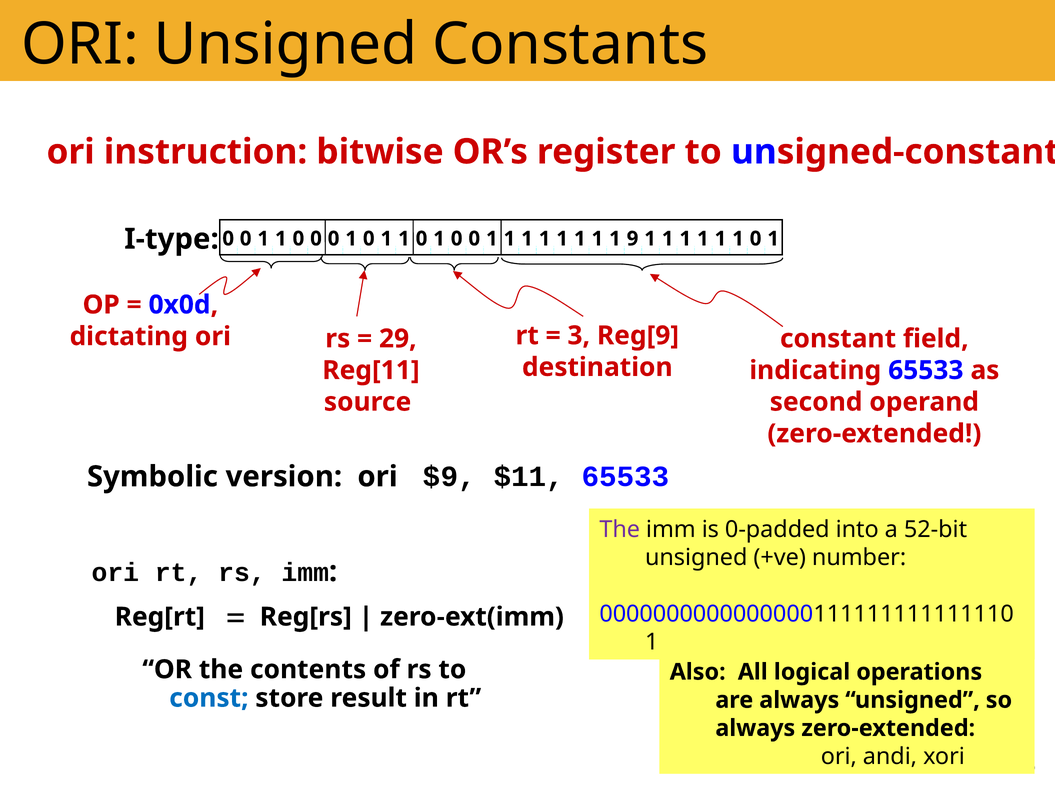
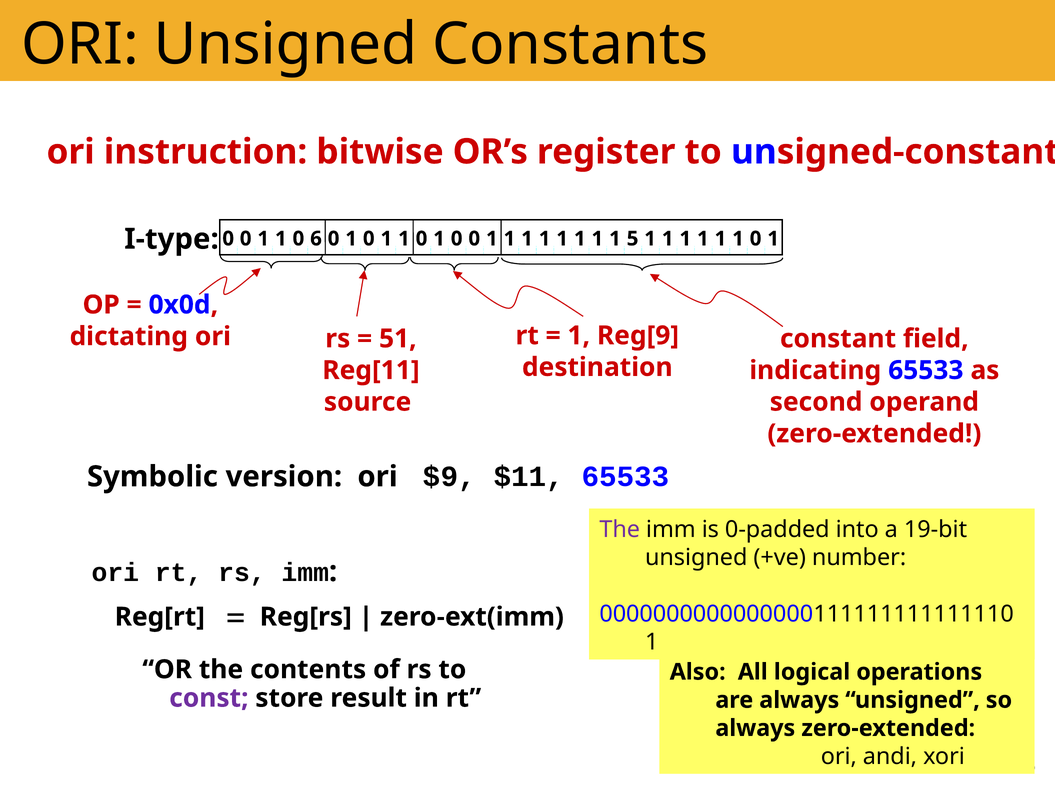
1 1 0 0: 0 -> 6
9: 9 -> 5
3 at (579, 336): 3 -> 1
29: 29 -> 51
52-bit: 52-bit -> 19-bit
const colour: blue -> purple
